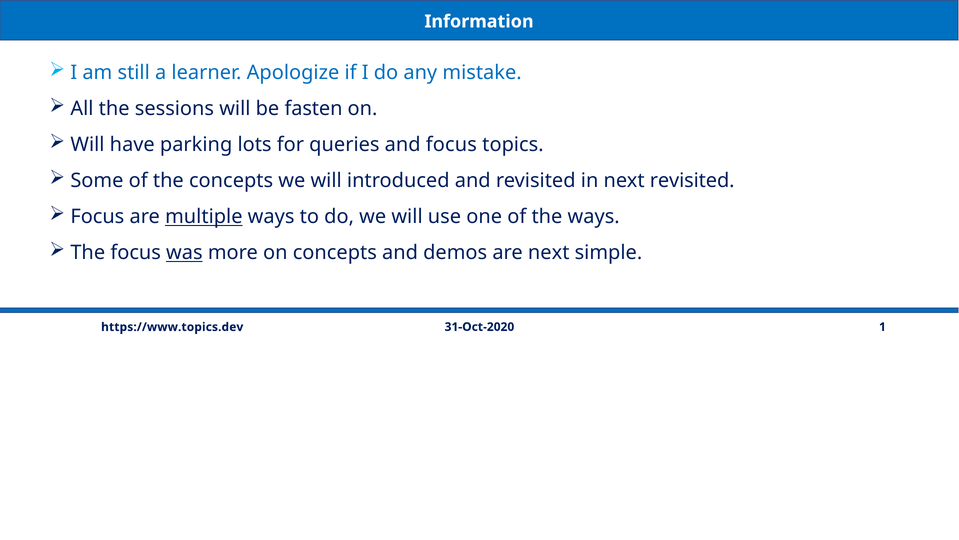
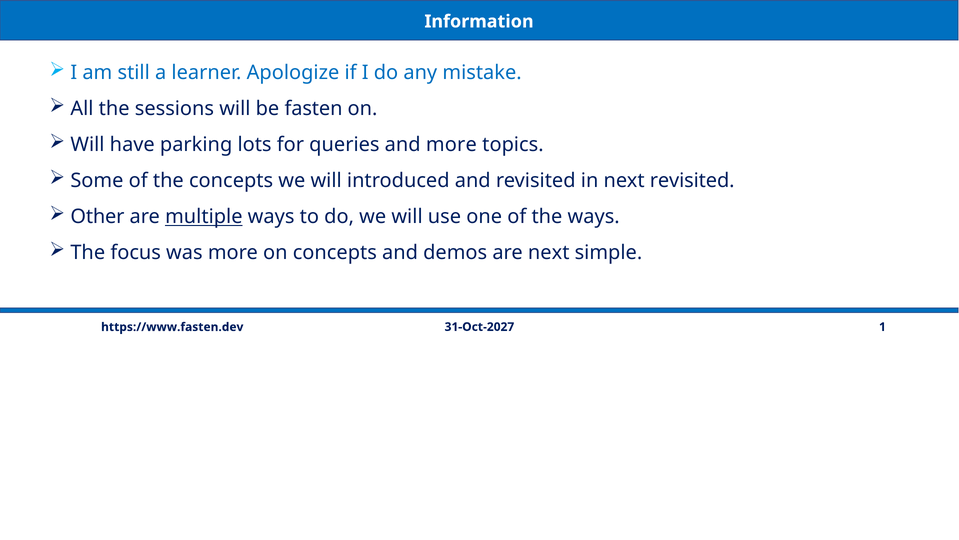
and focus: focus -> more
Focus at (97, 217): Focus -> Other
was underline: present -> none
31-Oct-2020: 31-Oct-2020 -> 31-Oct-2027
https://www.topics.dev: https://www.topics.dev -> https://www.fasten.dev
